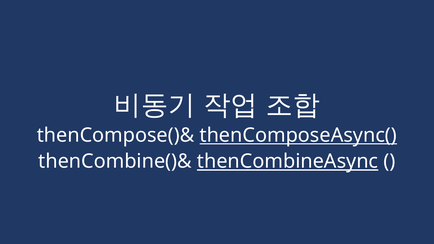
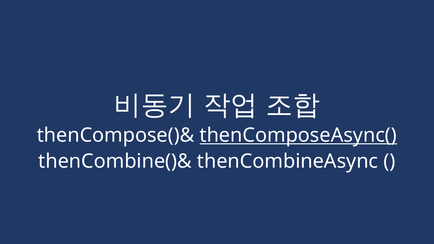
thenCombineAsync underline: present -> none
